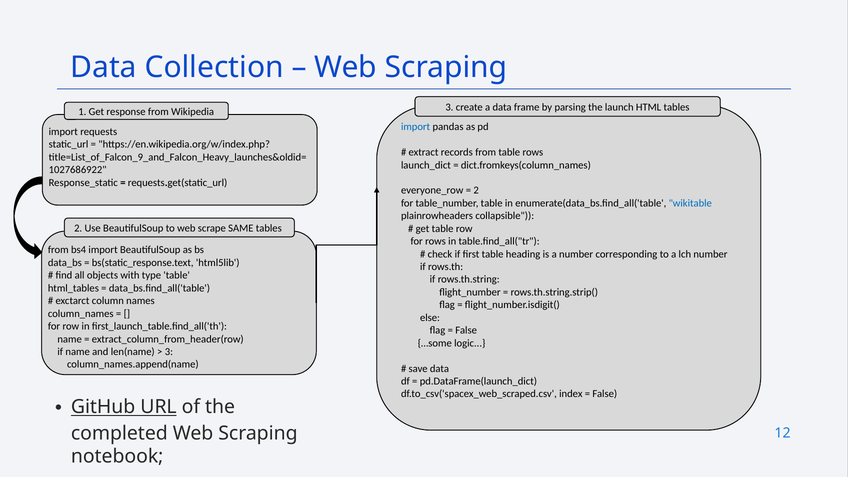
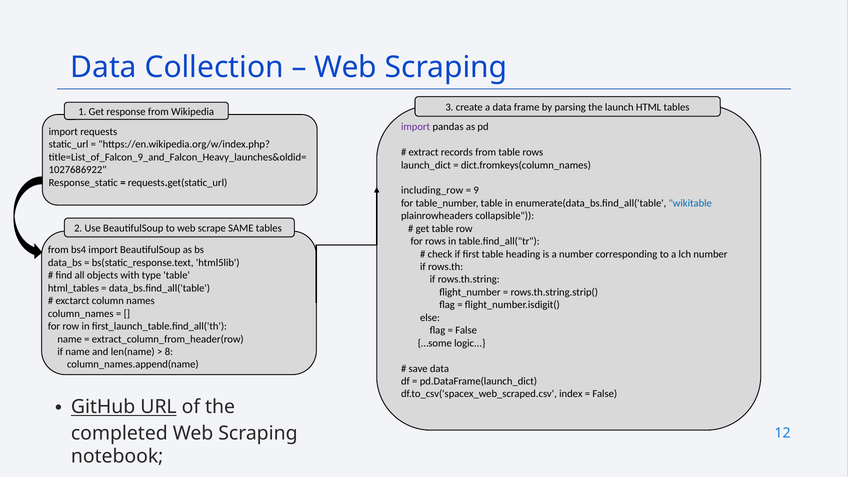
import at (416, 127) colour: blue -> purple
everyone_row: everyone_row -> including_row
2 at (476, 190): 2 -> 9
3 at (169, 352): 3 -> 8
